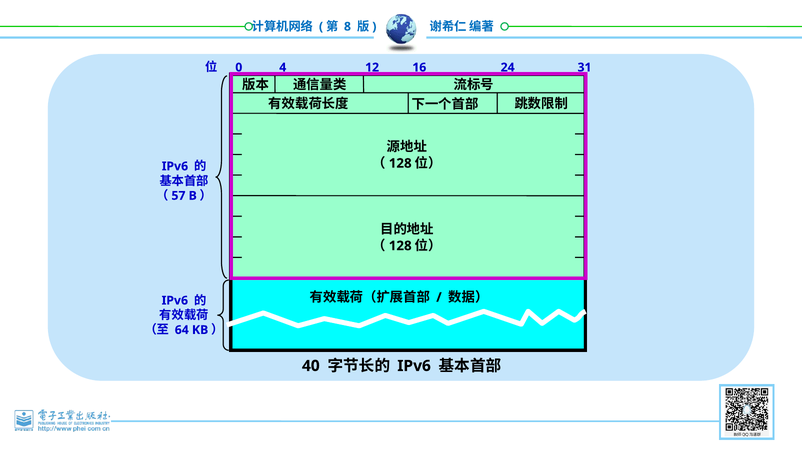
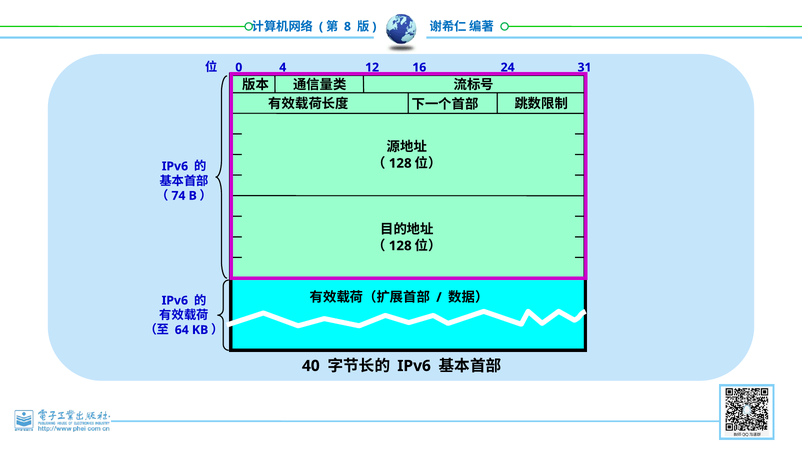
57: 57 -> 74
